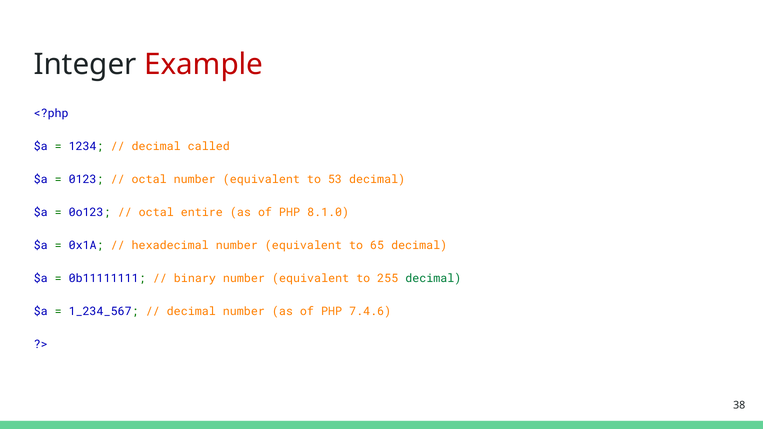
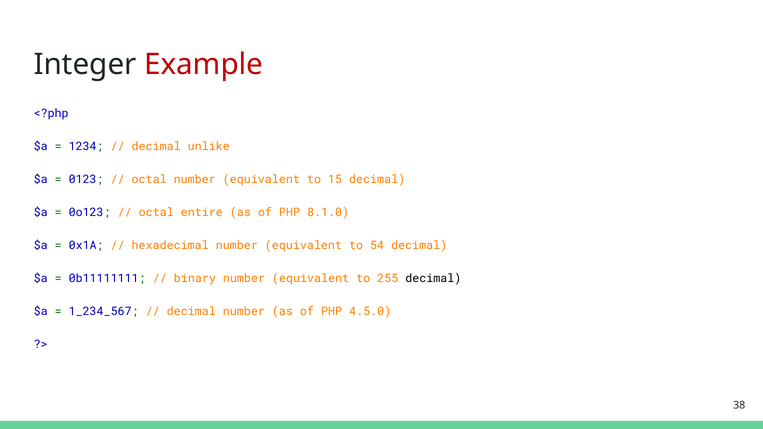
called: called -> unlike
53: 53 -> 15
65: 65 -> 54
decimal at (433, 279) colour: green -> black
7.4.6: 7.4.6 -> 4.5.0
